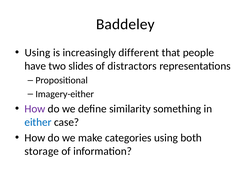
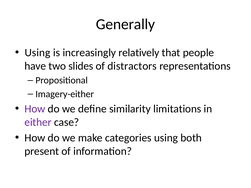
Baddeley: Baddeley -> Generally
different: different -> relatively
something: something -> limitations
either colour: blue -> purple
storage: storage -> present
